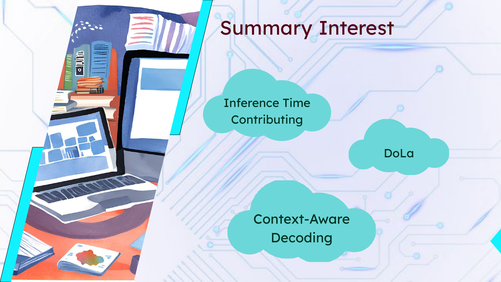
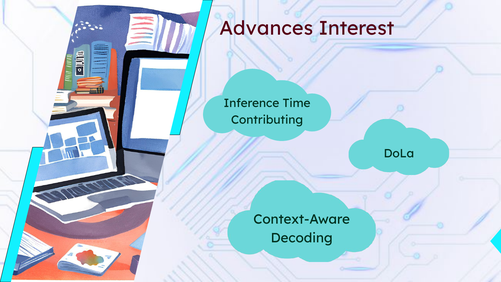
Summary: Summary -> Advances
